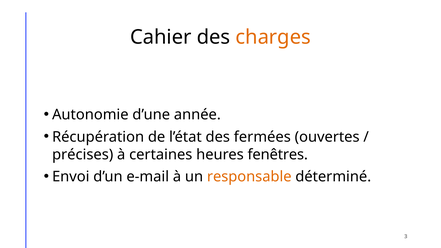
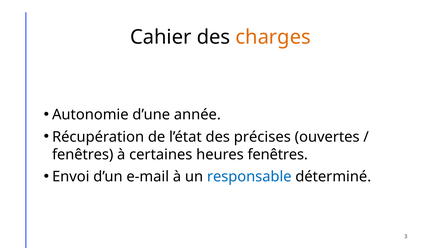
fermées: fermées -> précises
précises at (83, 155): précises -> fenêtres
responsable colour: orange -> blue
